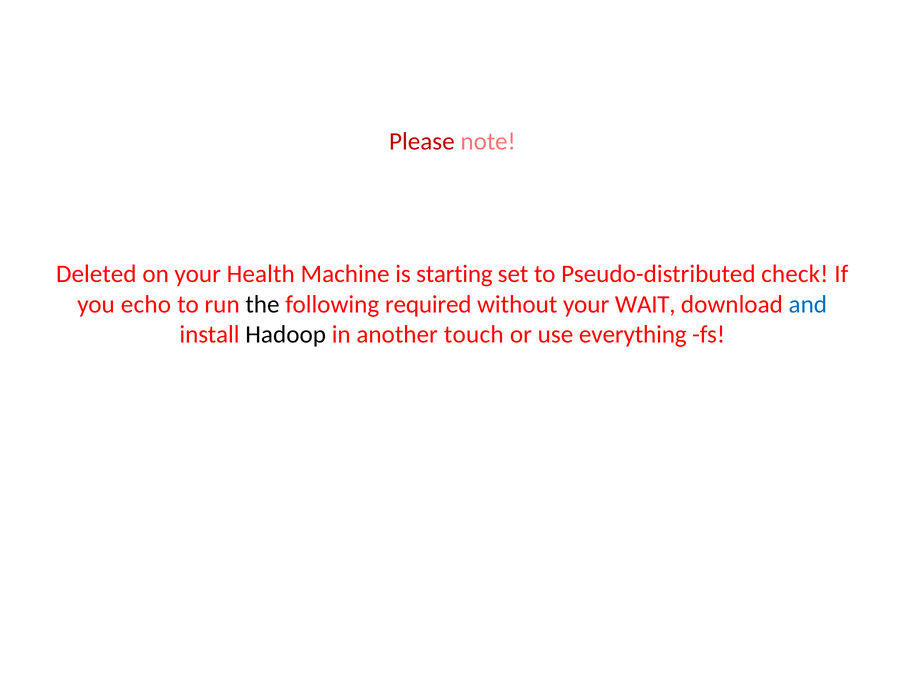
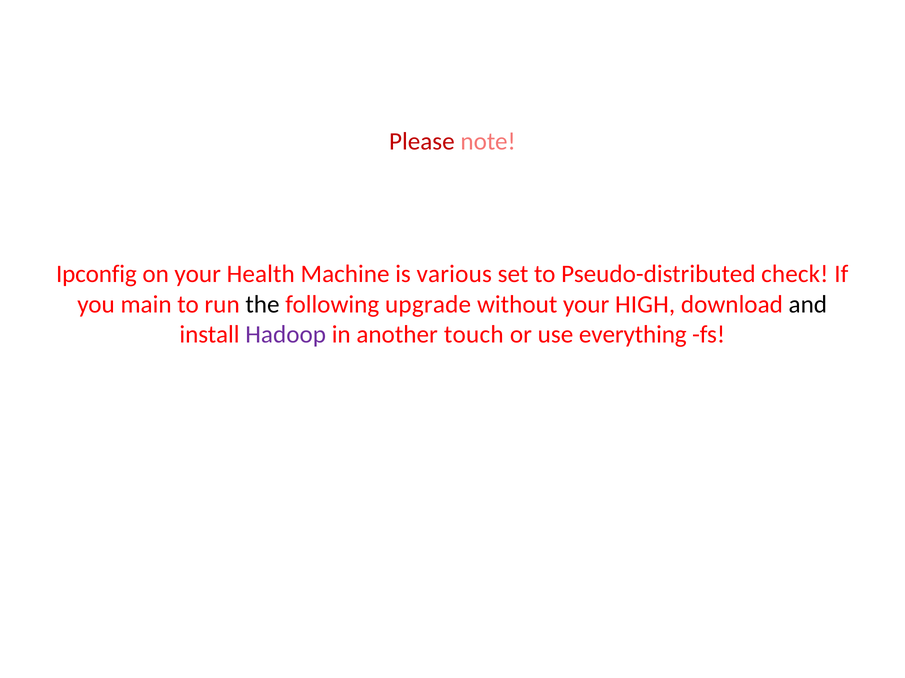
Deleted: Deleted -> Ipconfig
starting: starting -> various
echo: echo -> main
required: required -> upgrade
WAIT: WAIT -> HIGH
and colour: blue -> black
Hadoop colour: black -> purple
